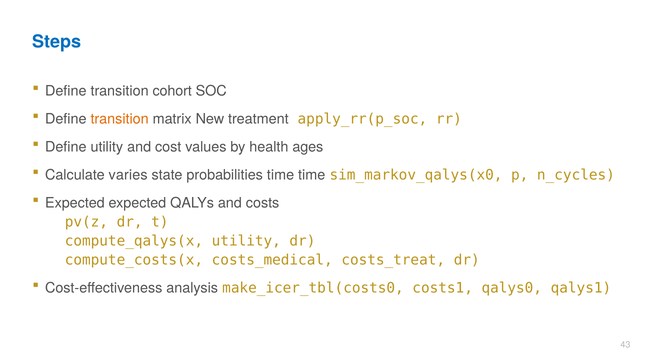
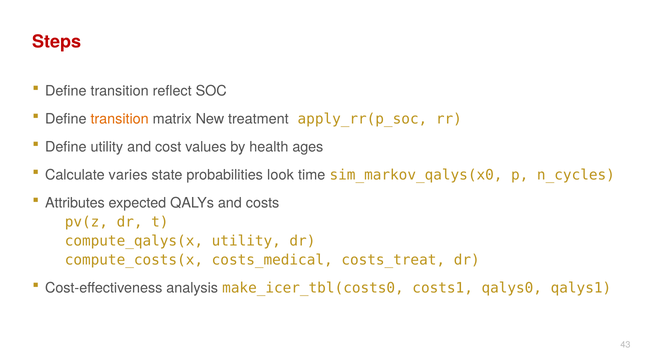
Steps colour: blue -> red
cohort: cohort -> reflect
probabilities time: time -> look
Expected at (75, 203): Expected -> Attributes
